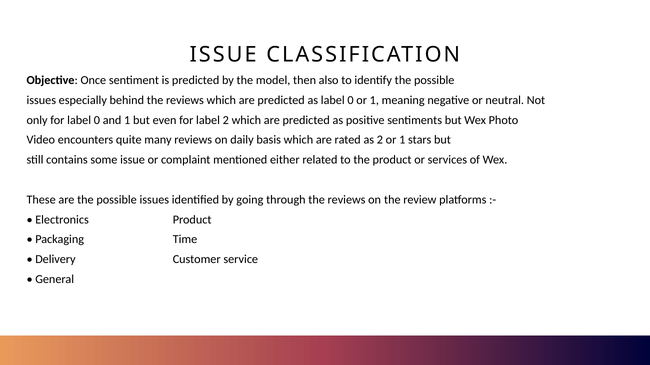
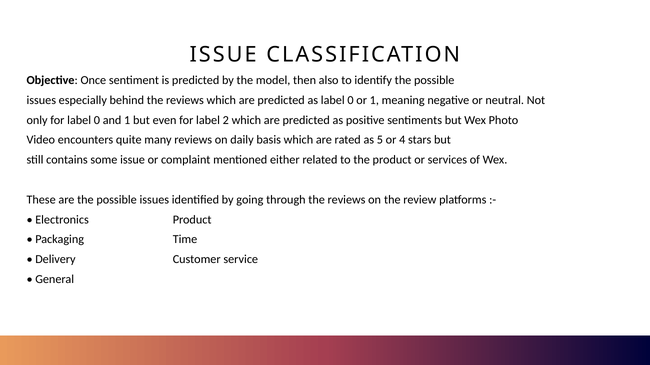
as 2: 2 -> 5
1 at (402, 140): 1 -> 4
